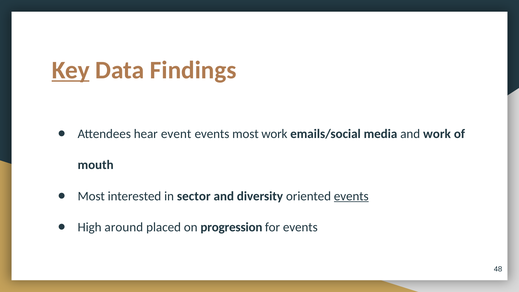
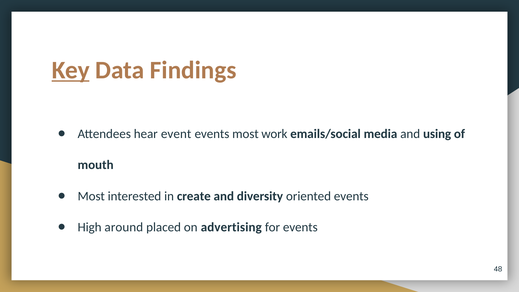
and work: work -> using
sector: sector -> create
events at (351, 196) underline: present -> none
progression: progression -> advertising
